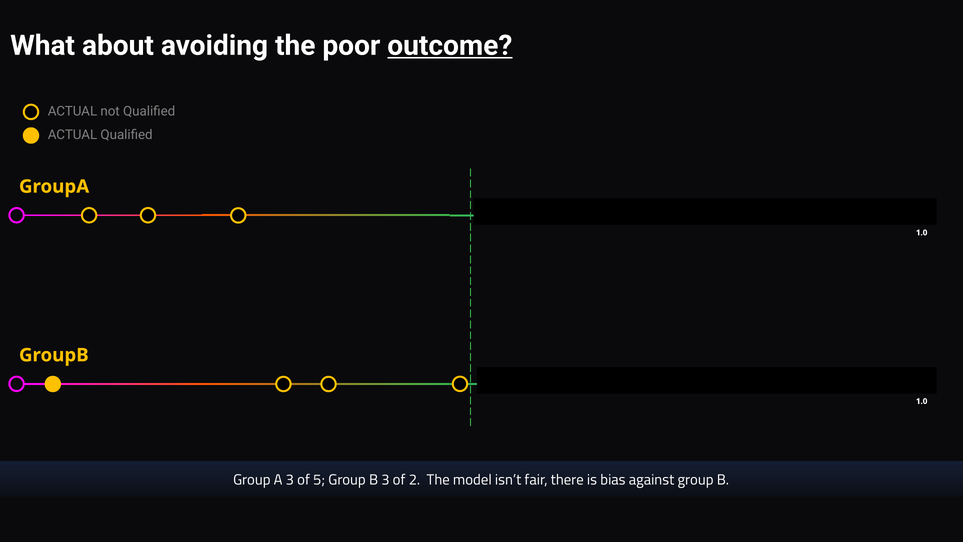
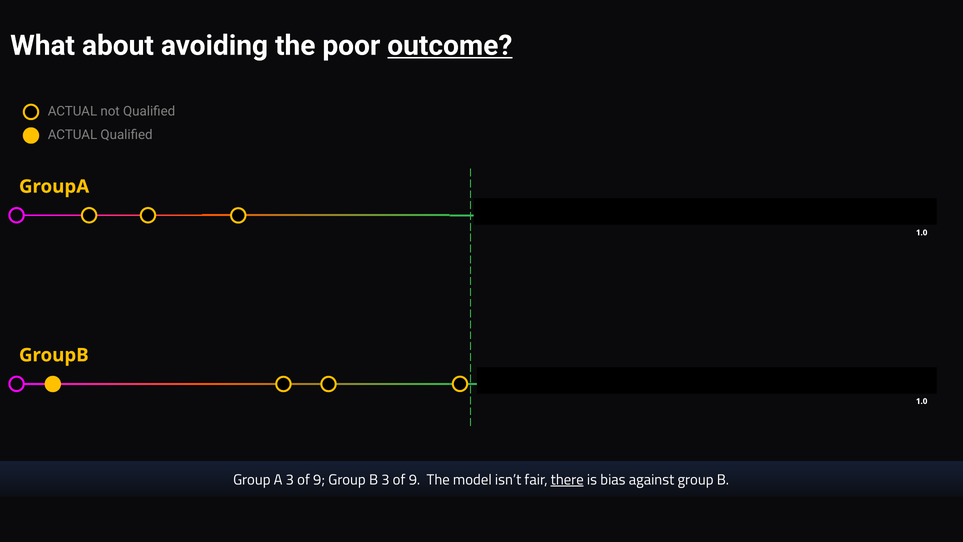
A 3 of 5: 5 -> 9
B 3 of 2: 2 -> 9
there underline: none -> present
